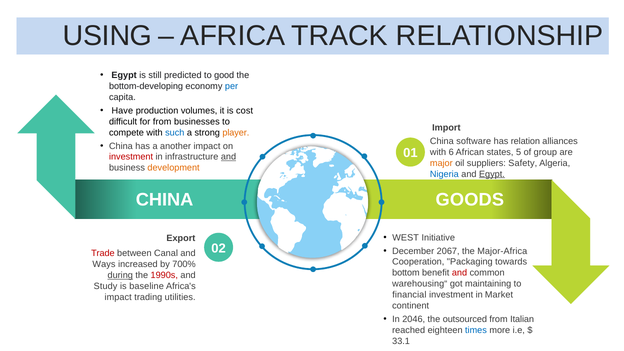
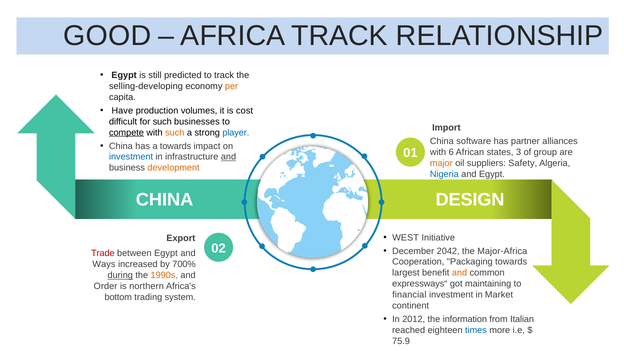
USING: USING -> GOOD
to good: good -> track
bottom-developing: bottom-developing -> selling-developing
per colour: blue -> orange
for from: from -> such
compete underline: none -> present
such at (175, 133) colour: blue -> orange
player colour: orange -> blue
relation: relation -> partner
a another: another -> towards
5: 5 -> 3
investment at (131, 157) colour: red -> blue
Egypt at (492, 174) underline: present -> none
GOODS: GOODS -> DESIGN
2067: 2067 -> 2042
between Canal: Canal -> Egypt
bottom: bottom -> largest
and at (460, 273) colour: red -> orange
1990s colour: red -> orange
warehousing“: warehousing“ -> expressways“
Study: Study -> Order
baseline: baseline -> northern
impact at (118, 297): impact -> bottom
utilities: utilities -> system
2046: 2046 -> 2012
outsourced: outsourced -> information
33.1: 33.1 -> 75.9
